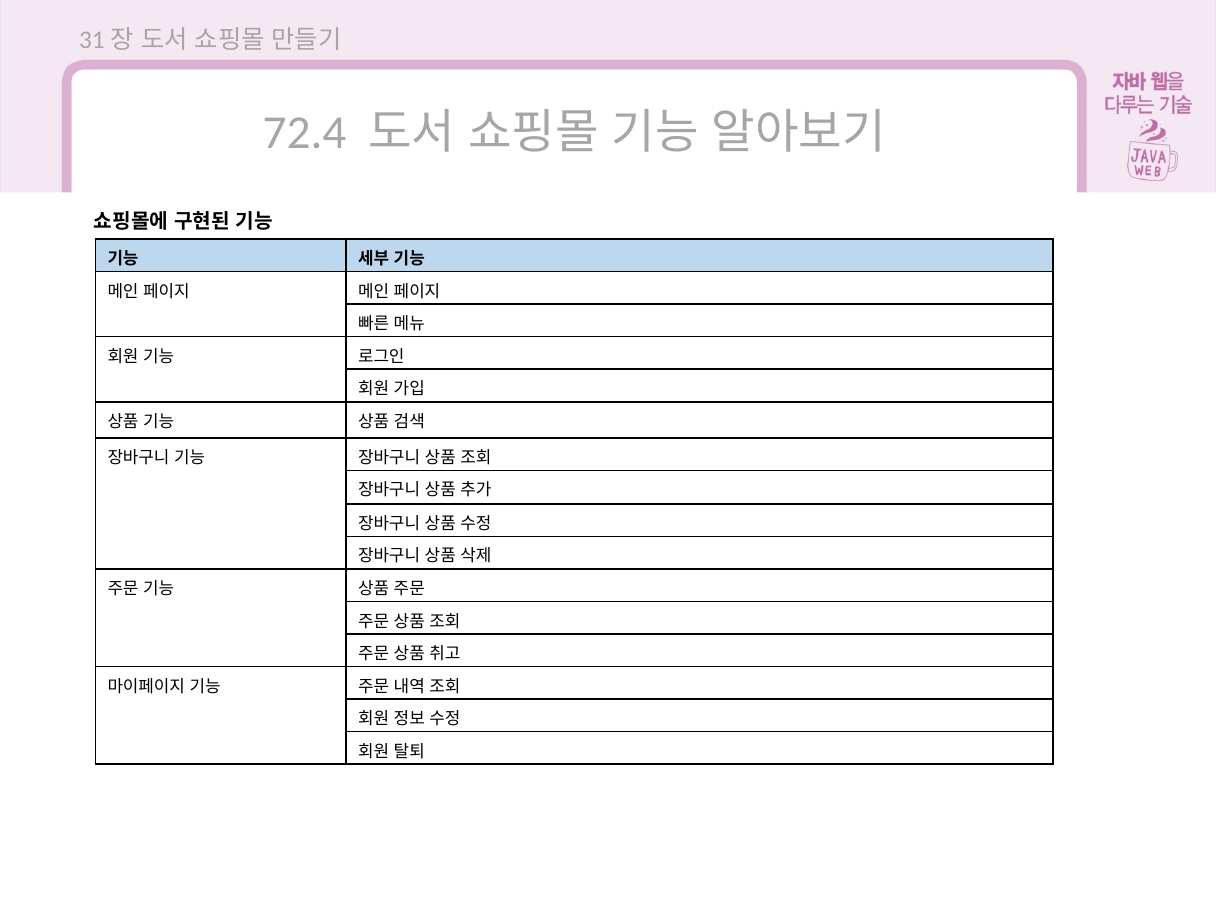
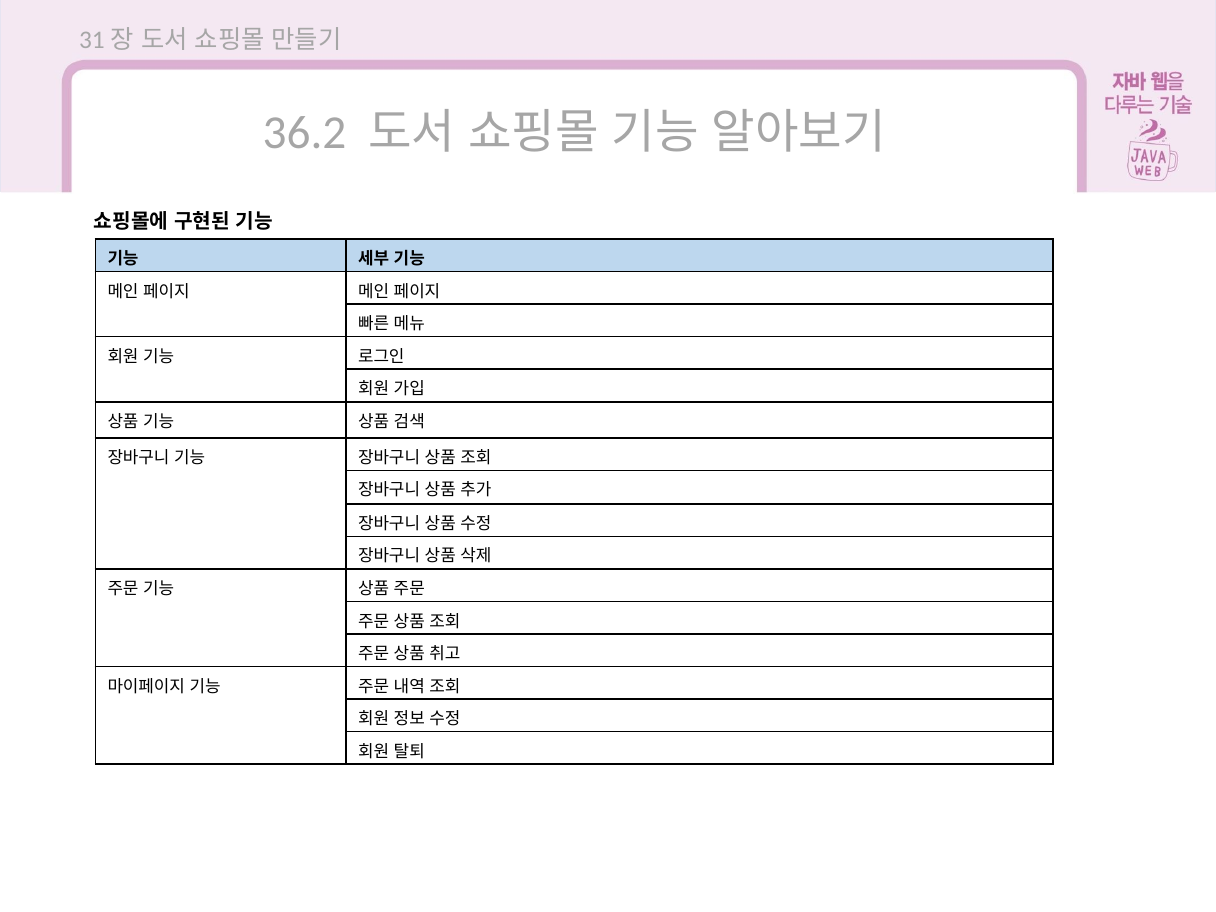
72.4: 72.4 -> 36.2
